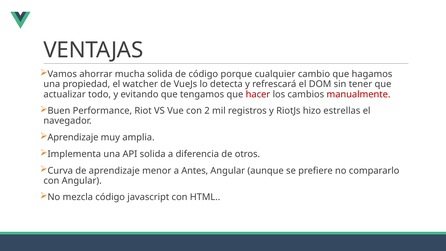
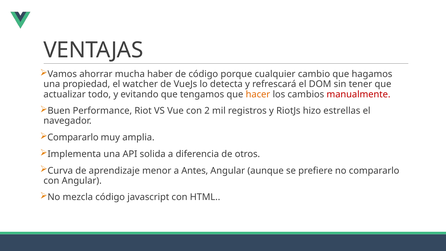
mucha solida: solida -> haber
hacer colour: red -> orange
Aprendizaje at (73, 137): Aprendizaje -> Compararlo
